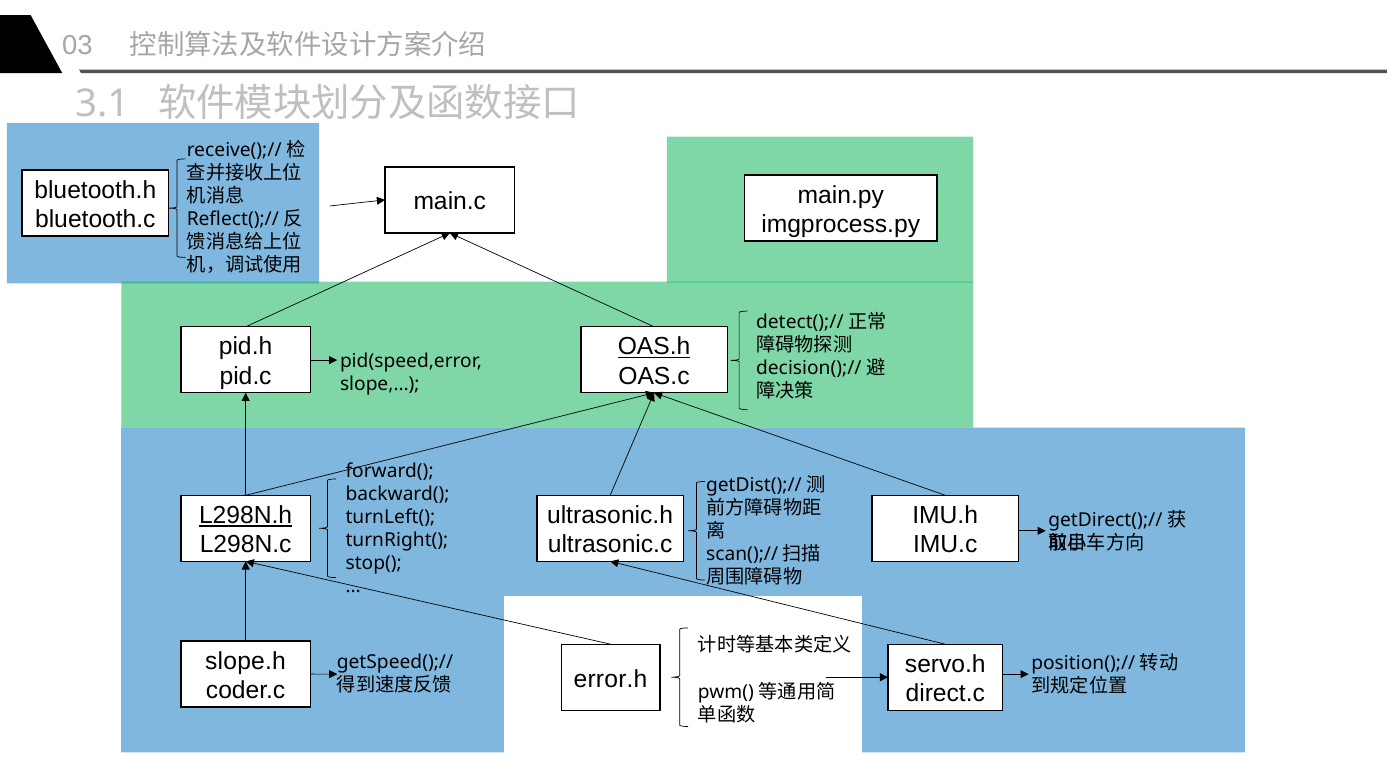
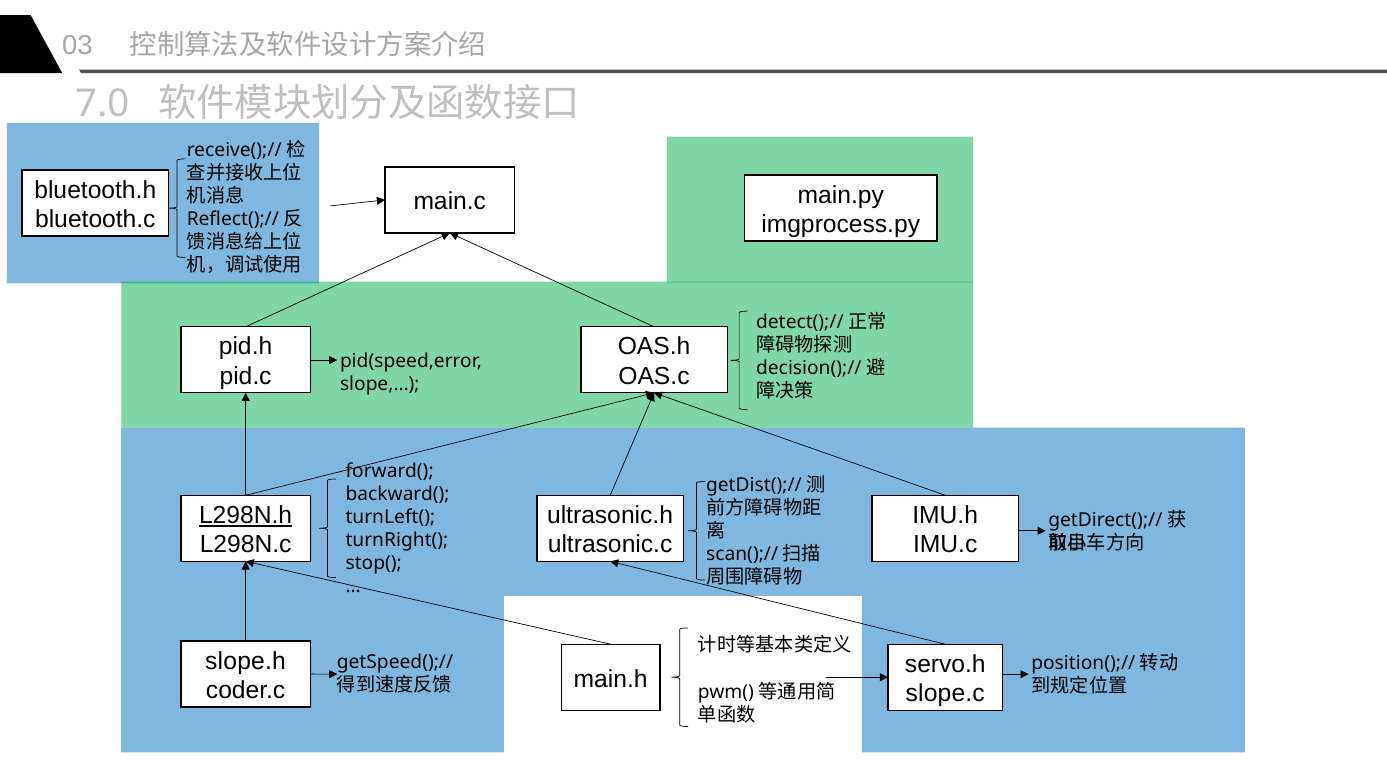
3.1: 3.1 -> 7.0
OAS.h underline: present -> none
error.h: error.h -> main.h
direct.c: direct.c -> slope.c
